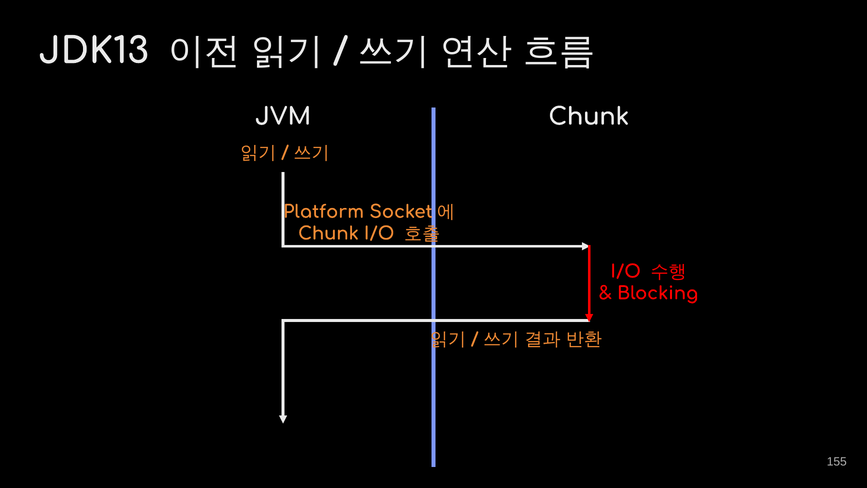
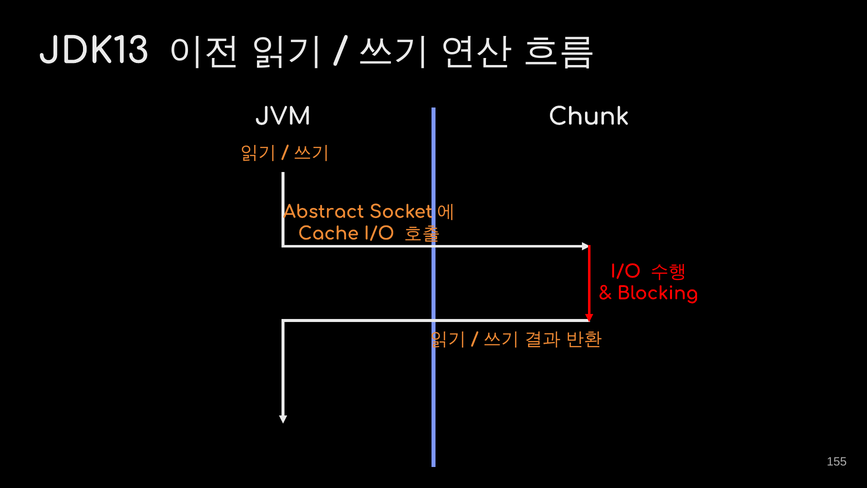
Platform: Platform -> Abstract
Chunk at (328, 233): Chunk -> Cache
